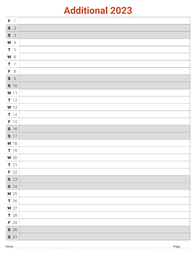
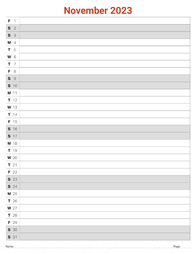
Additional: Additional -> November
